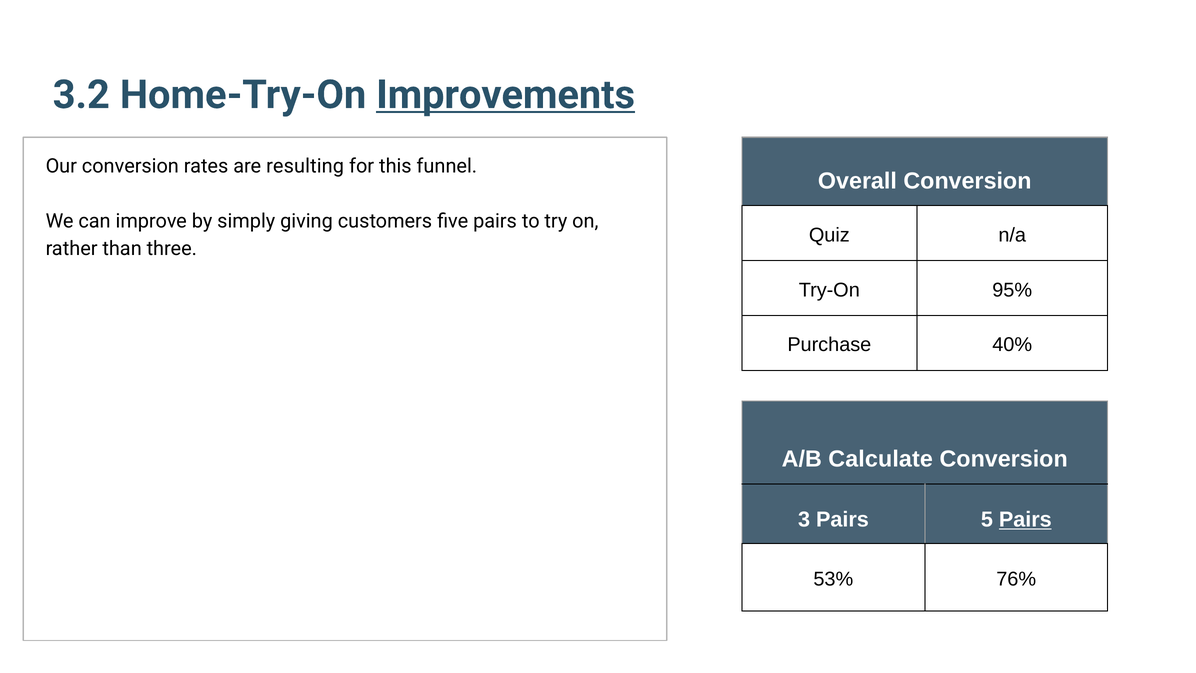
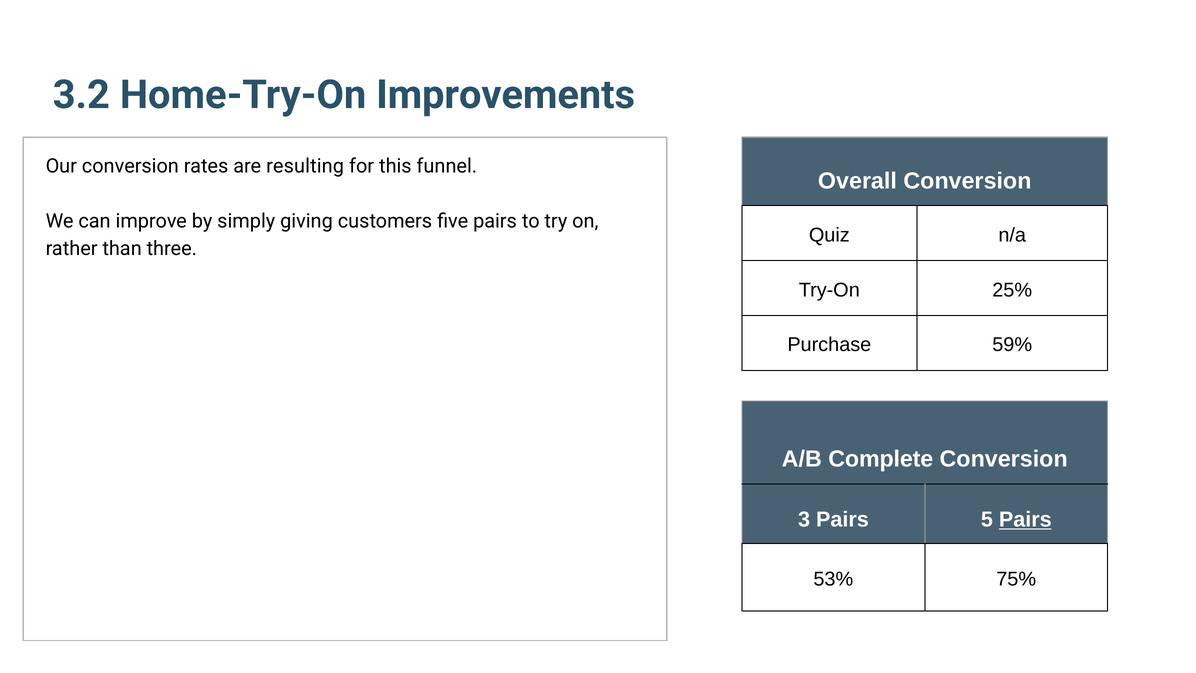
Improvements underline: present -> none
95%: 95% -> 25%
40%: 40% -> 59%
Calculate: Calculate -> Complete
76%: 76% -> 75%
